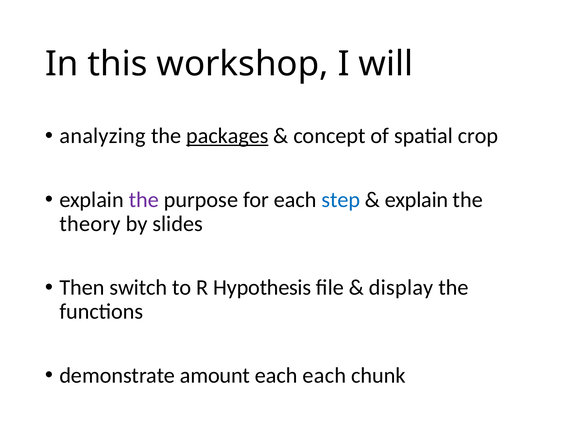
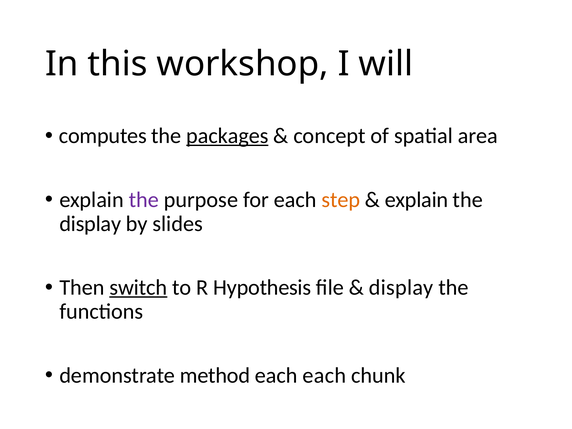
analyzing: analyzing -> computes
crop: crop -> area
step colour: blue -> orange
theory at (90, 224): theory -> display
switch underline: none -> present
amount: amount -> method
